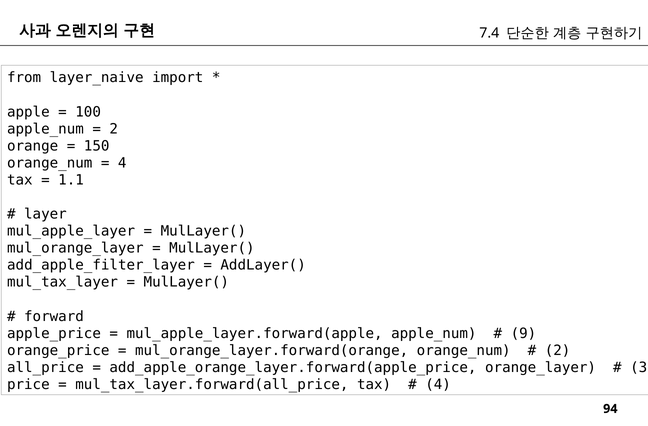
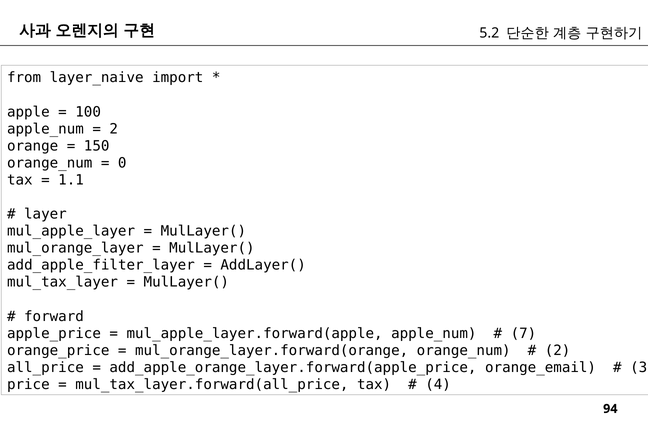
7.4: 7.4 -> 5.2
4 at (122, 163): 4 -> 0
9: 9 -> 7
orange_layer: orange_layer -> orange_email
